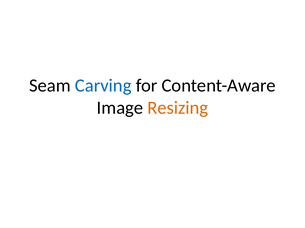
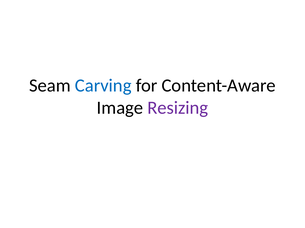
Resizing colour: orange -> purple
